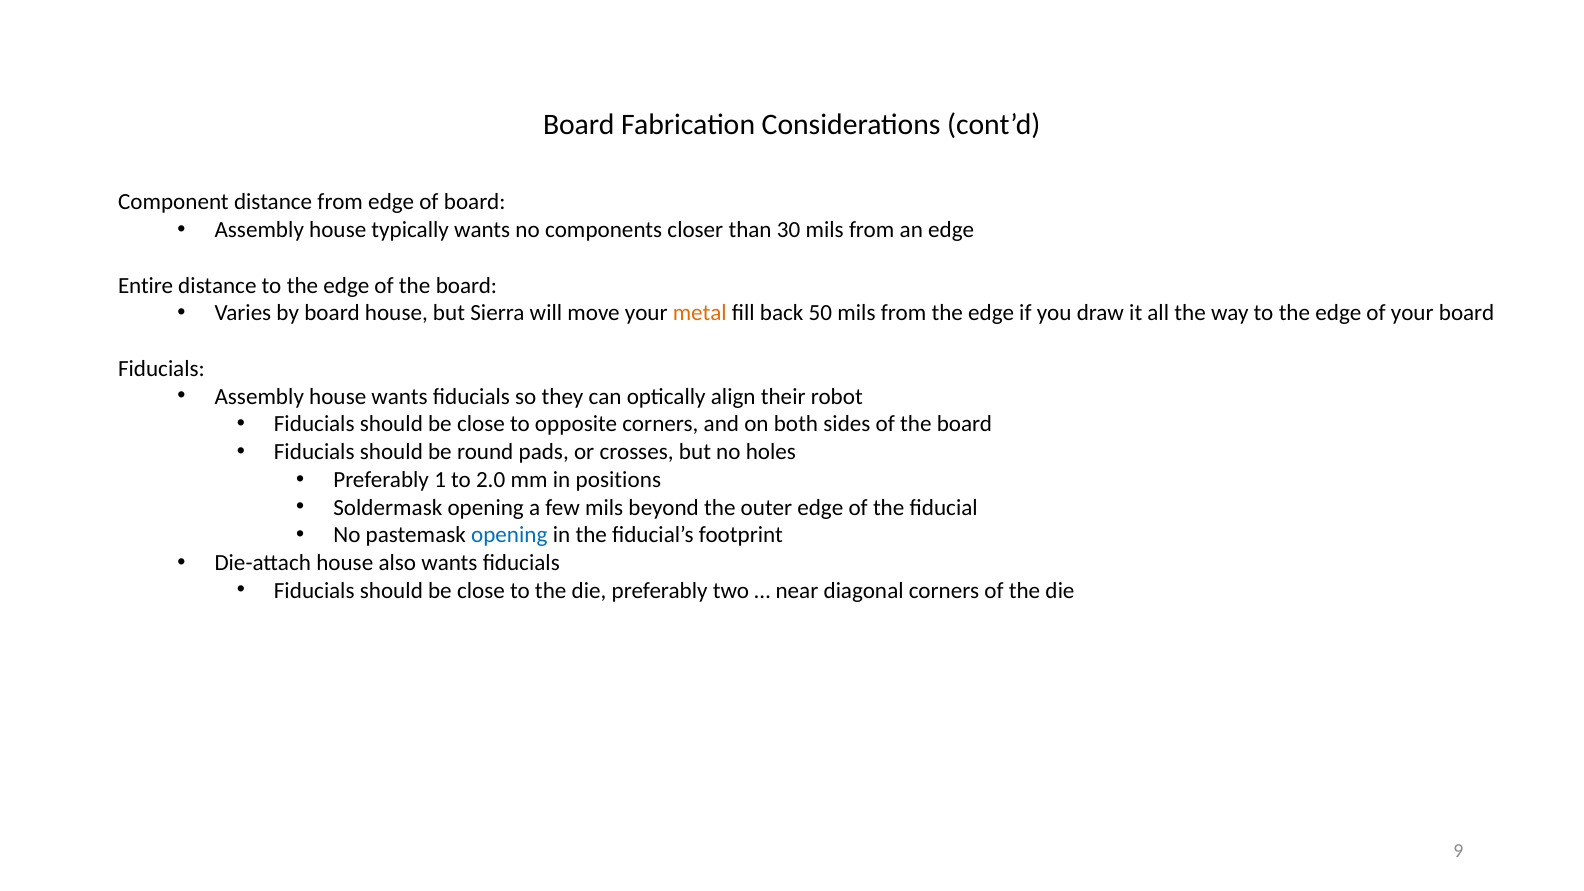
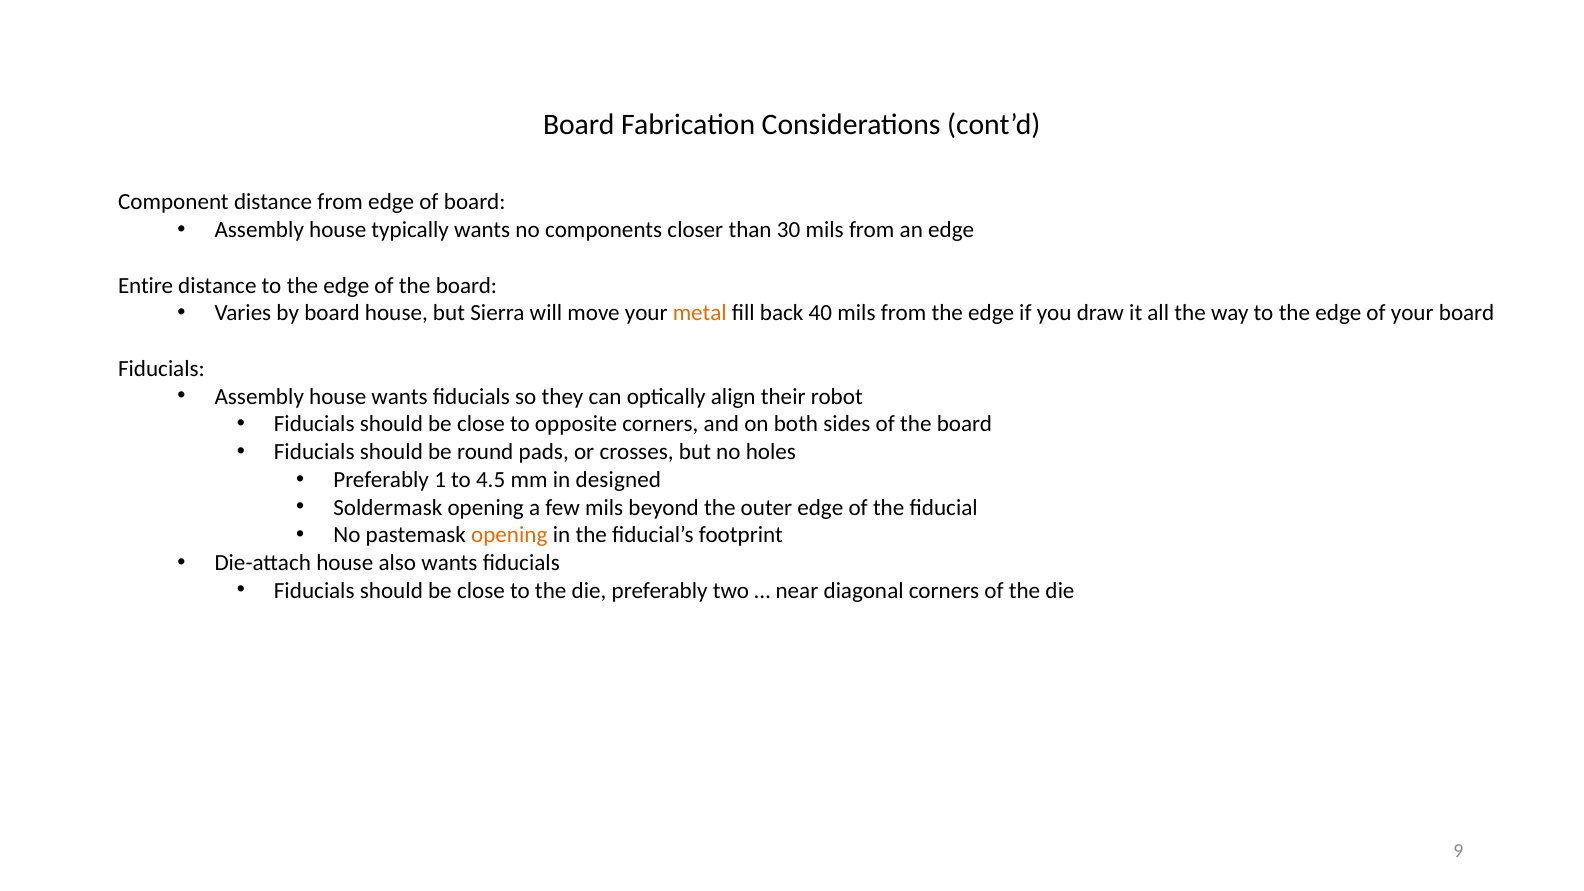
50: 50 -> 40
2.0: 2.0 -> 4.5
positions: positions -> designed
opening at (509, 535) colour: blue -> orange
